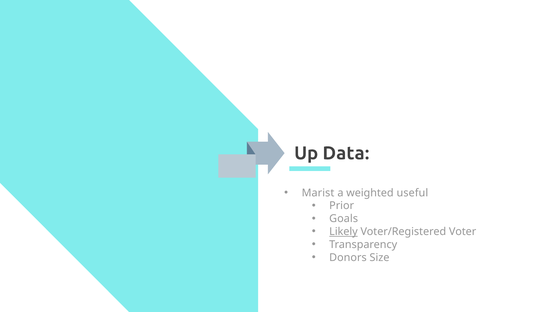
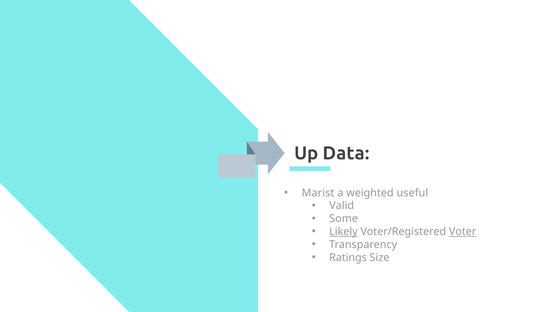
Prior: Prior -> Valid
Goals: Goals -> Some
Voter underline: none -> present
Donors: Donors -> Ratings
